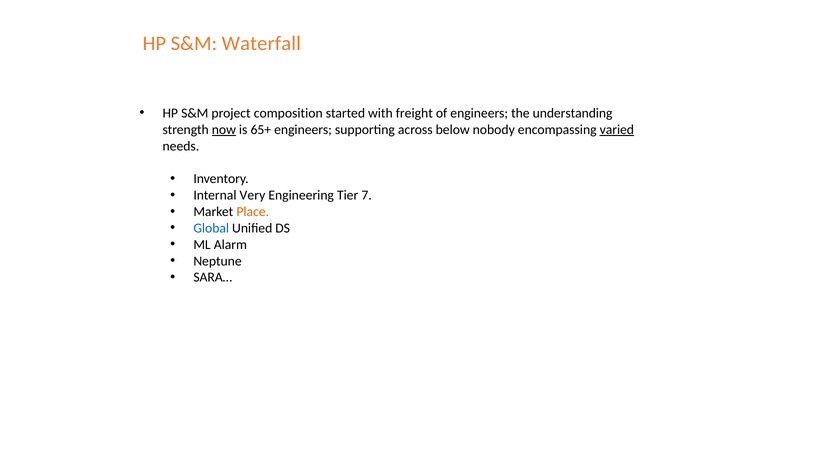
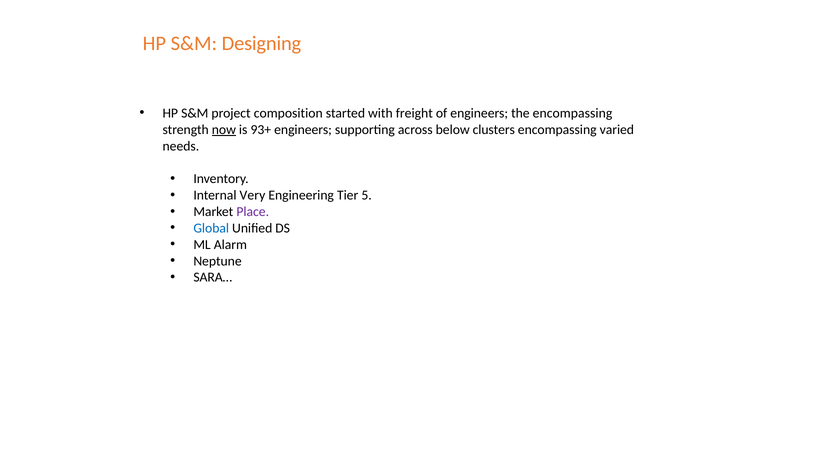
Waterfall: Waterfall -> Designing
the understanding: understanding -> encompassing
65+: 65+ -> 93+
nobody: nobody -> clusters
varied underline: present -> none
7: 7 -> 5
Place colour: orange -> purple
